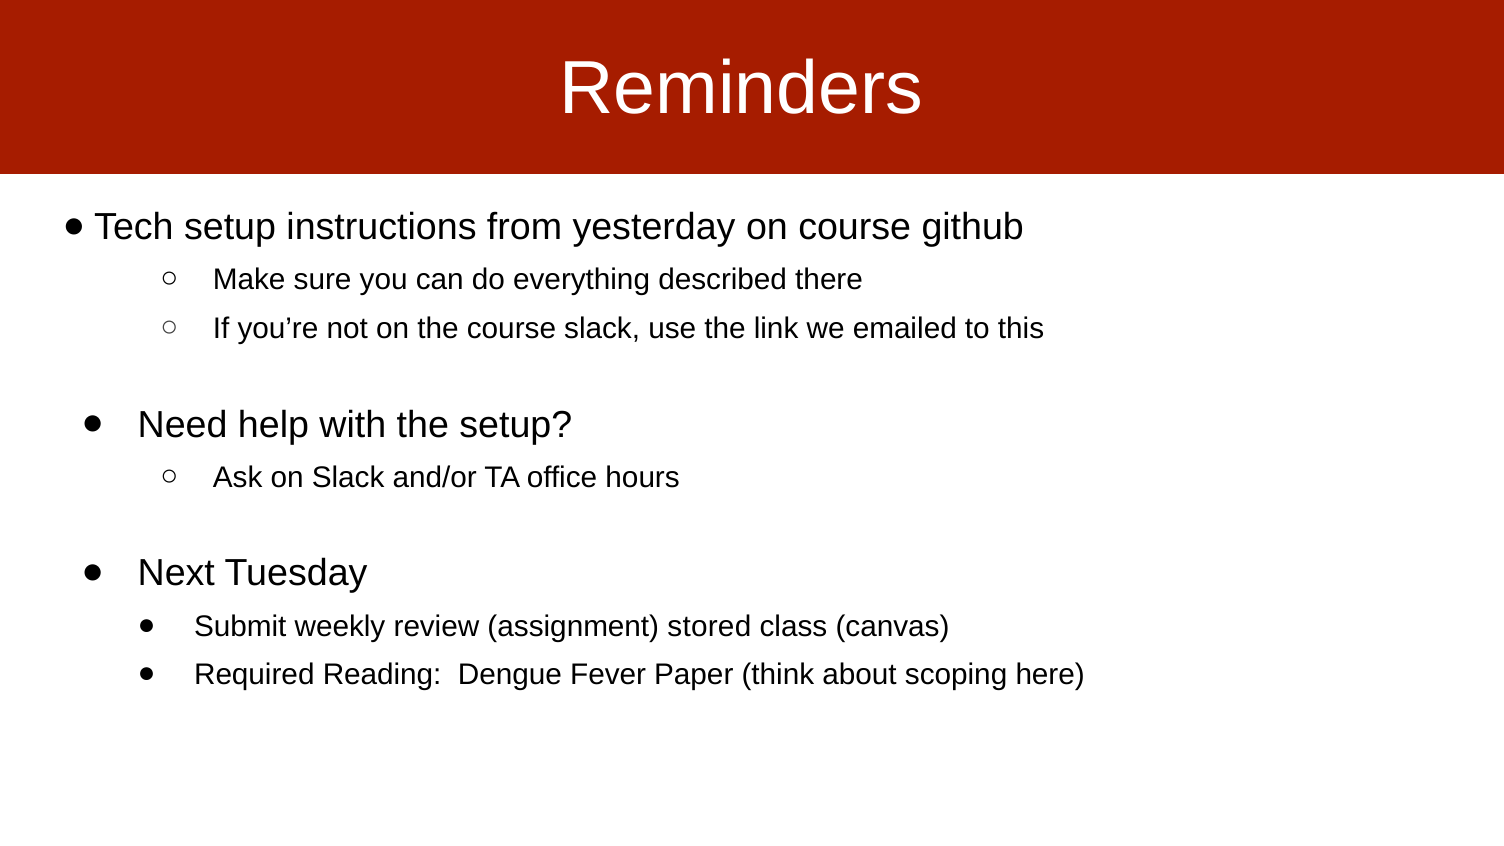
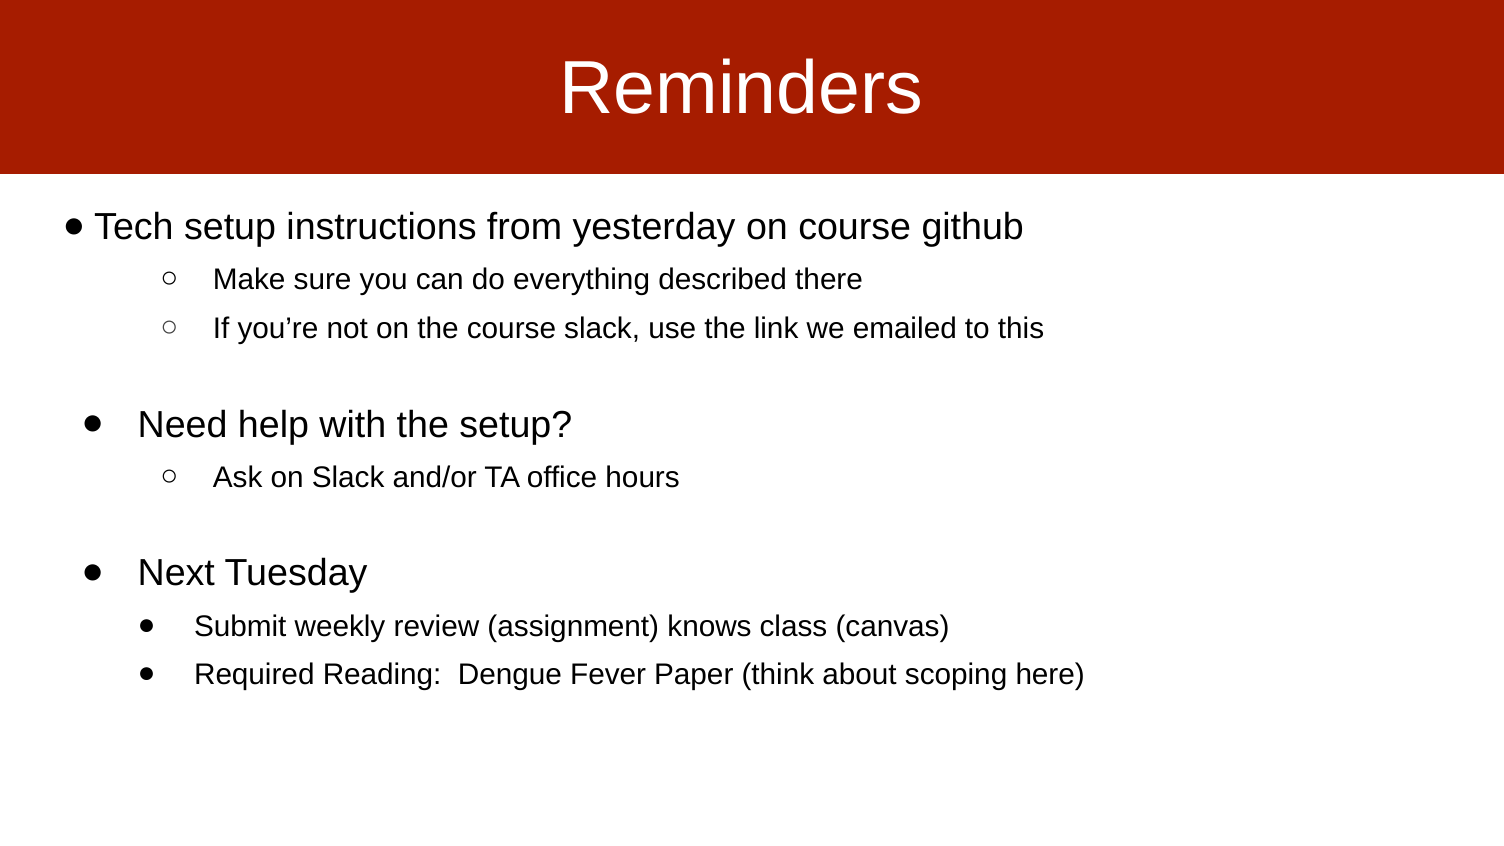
stored: stored -> knows
